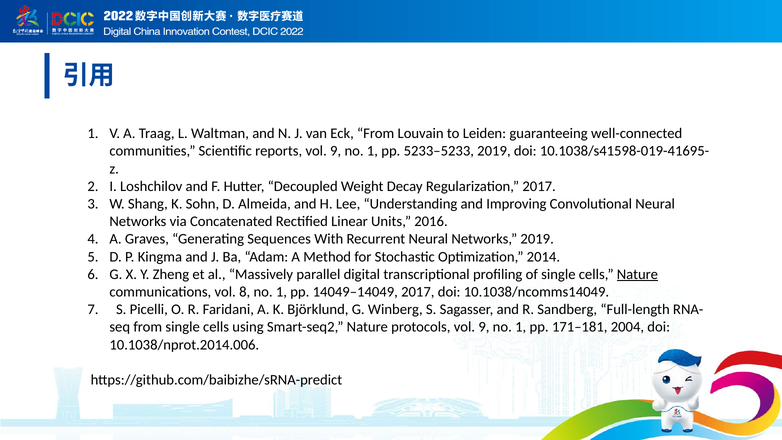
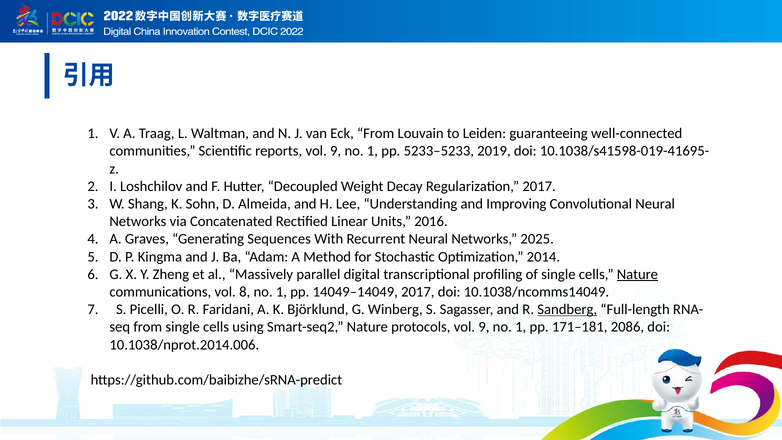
Networks 2019: 2019 -> 2025
Sandberg underline: none -> present
2004: 2004 -> 2086
